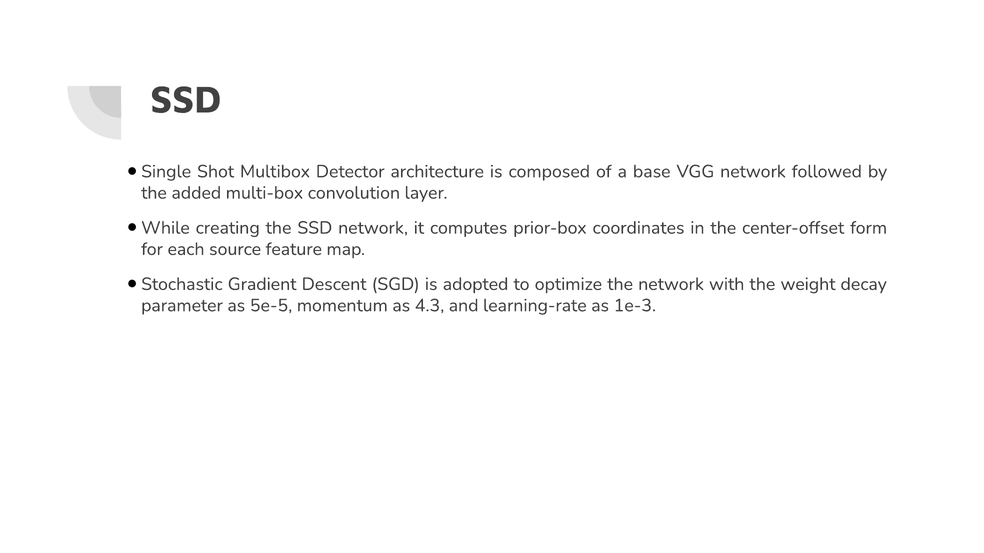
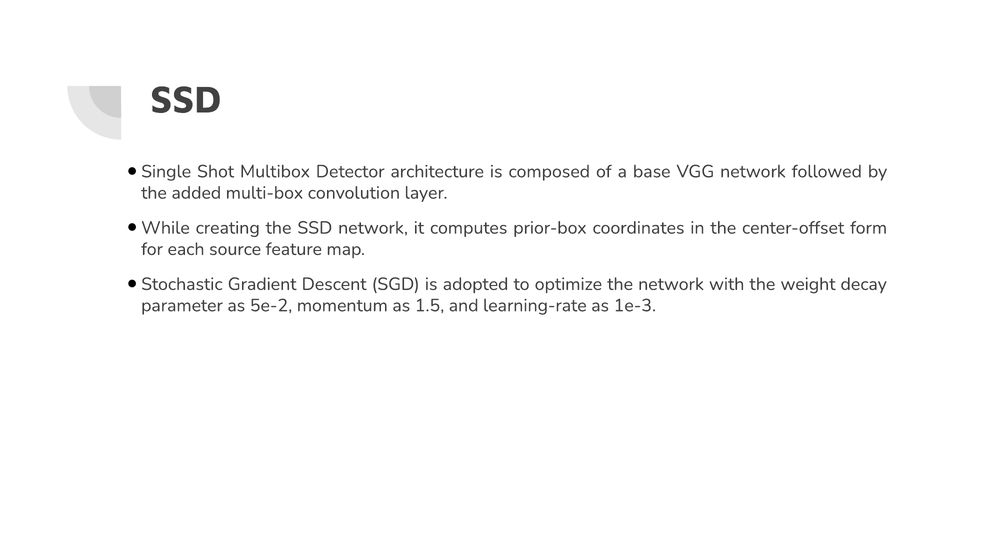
5e-5: 5e-5 -> 5e-2
4.3: 4.3 -> 1.5
